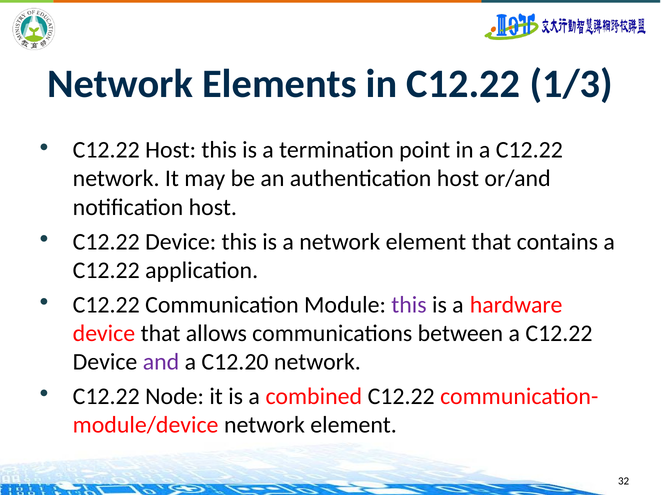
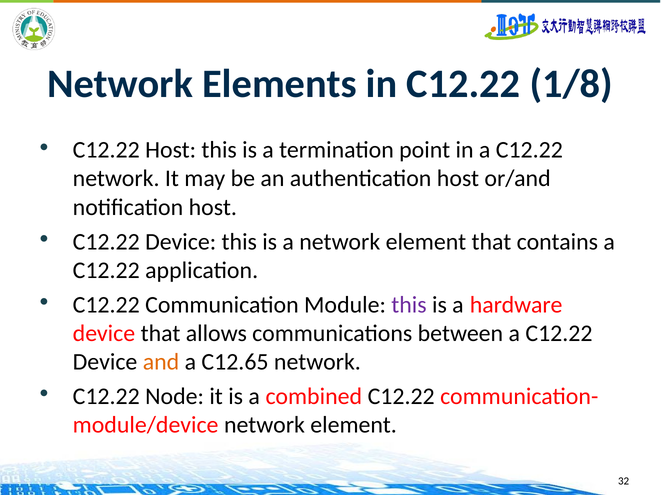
1/3: 1/3 -> 1/8
and colour: purple -> orange
C12.20: C12.20 -> C12.65
